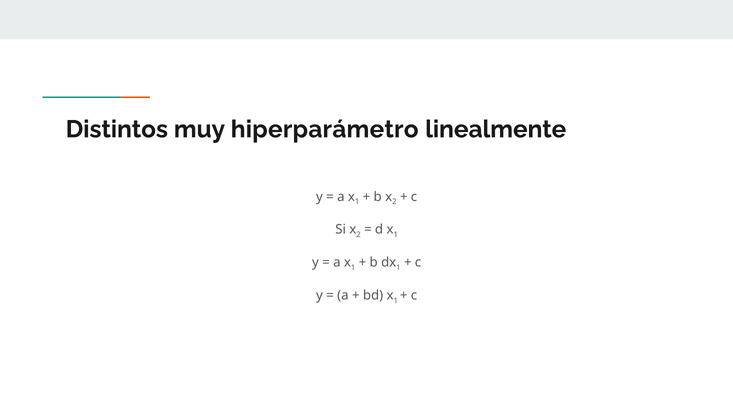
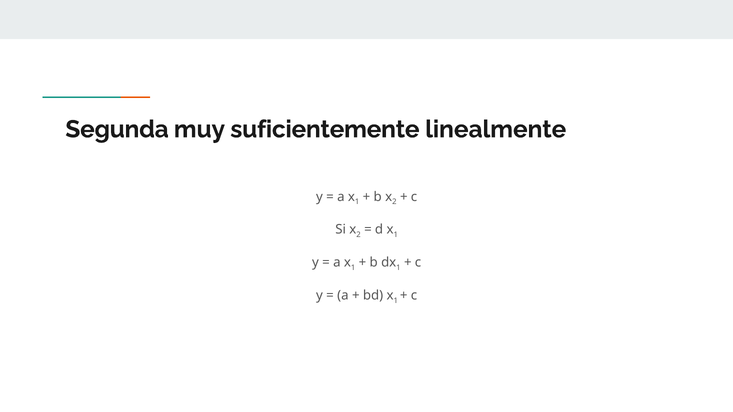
Distintos: Distintos -> Segunda
hiperparámetro: hiperparámetro -> suficientemente
